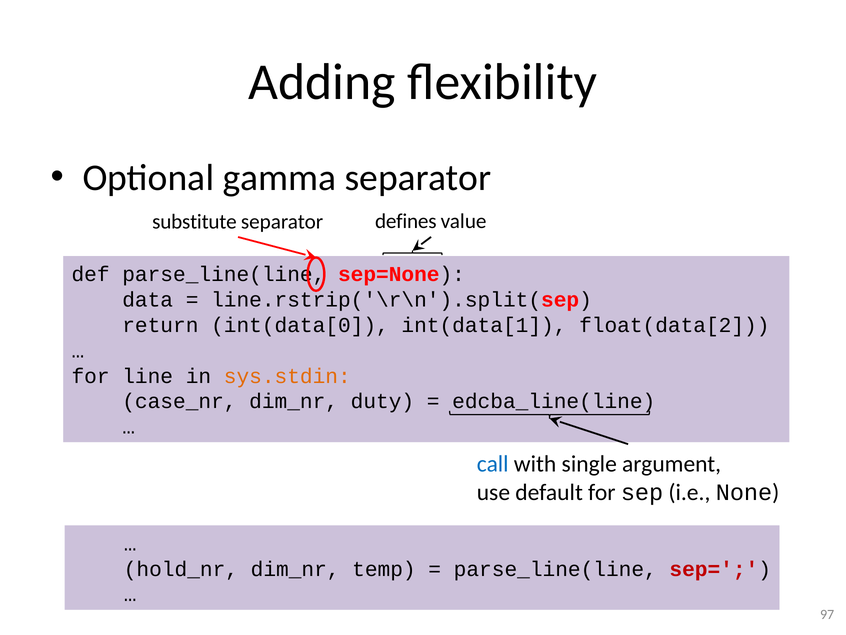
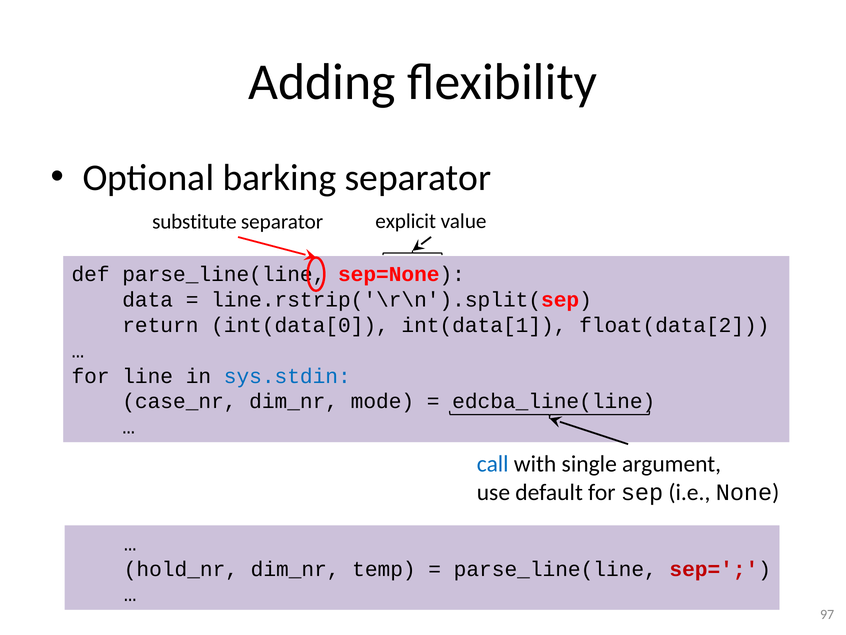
gamma: gamma -> barking
defines: defines -> explicit
sys.stdin colour: orange -> blue
duty: duty -> mode
